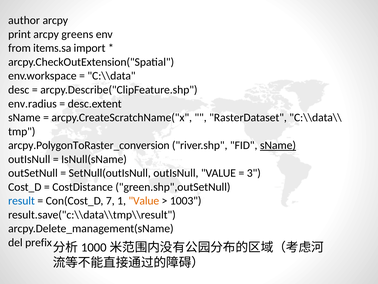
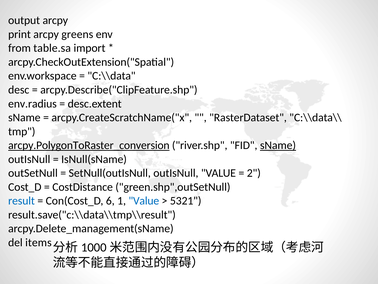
author: author -> output
items.sa: items.sa -> table.sa
arcpy.PolygonToRaster_conversion underline: none -> present
3: 3 -> 2
7: 7 -> 6
Value at (144, 200) colour: orange -> blue
1003: 1003 -> 5321
prefix: prefix -> items
